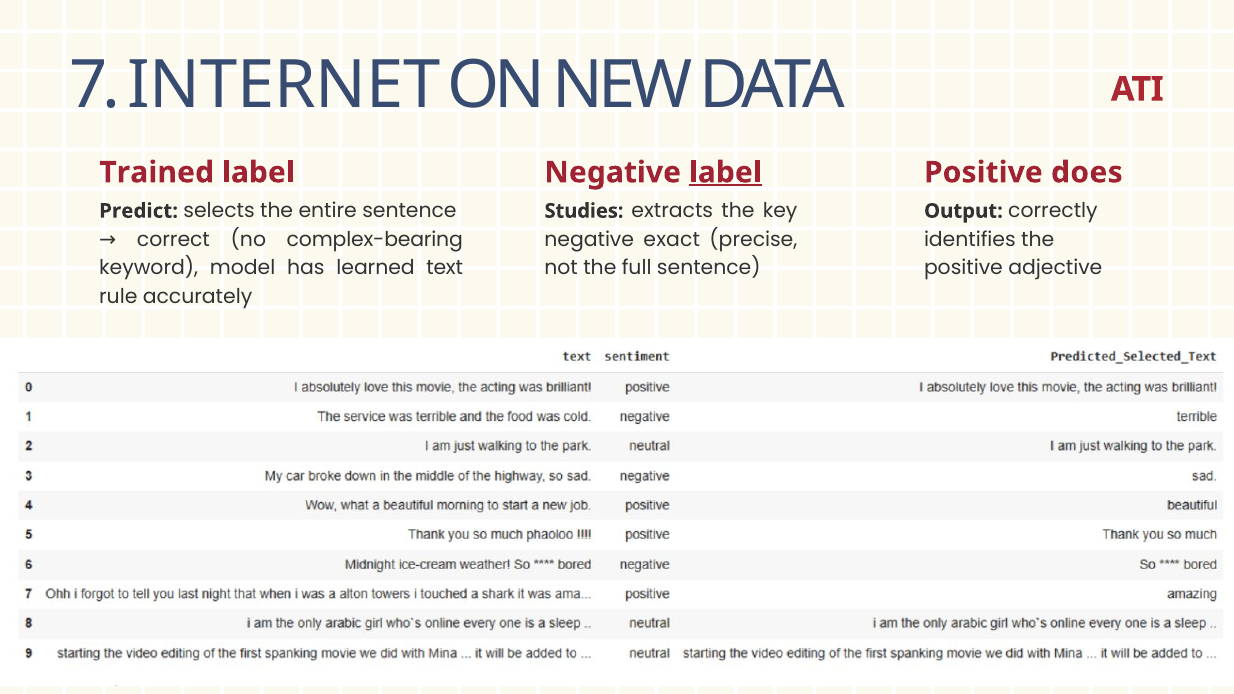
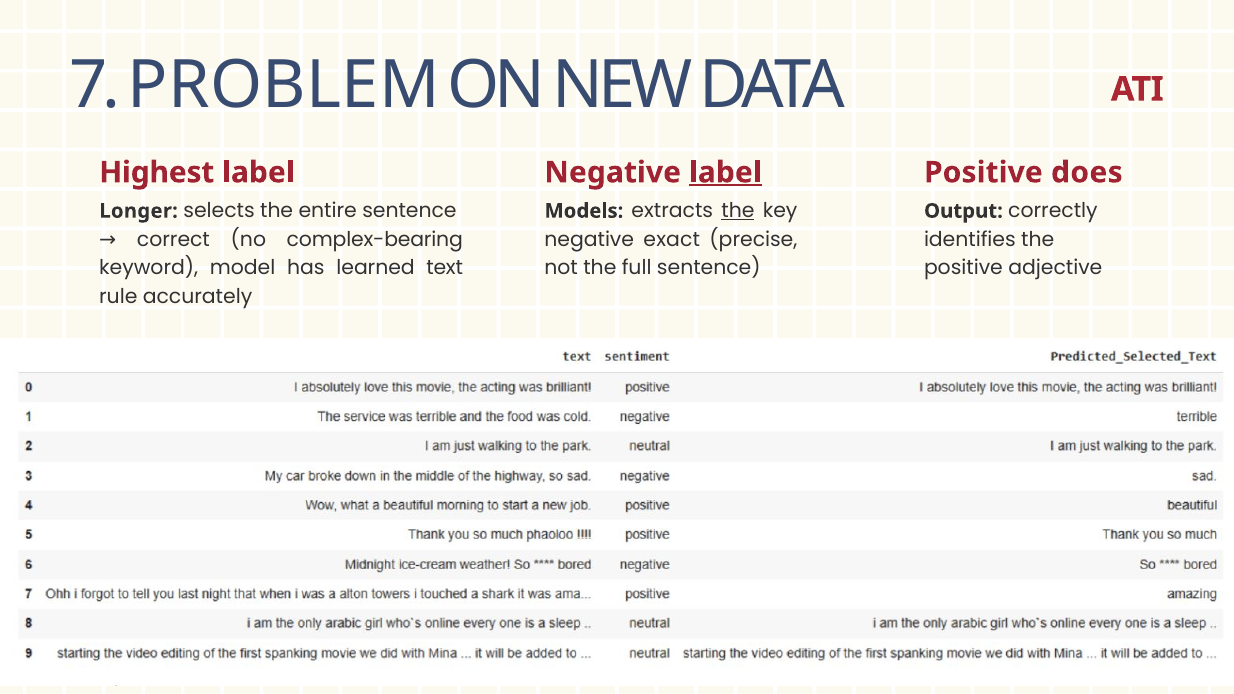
INTERNET: INTERNET -> PROBLEM
Trained: Trained -> Highest
Predict: Predict -> Longer
Studies: Studies -> Models
the at (738, 211) underline: none -> present
